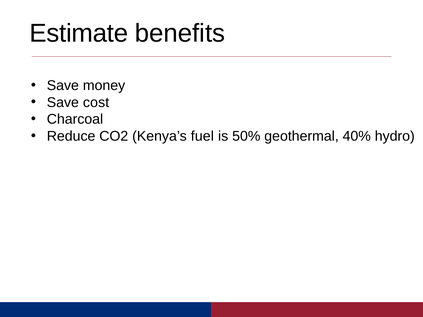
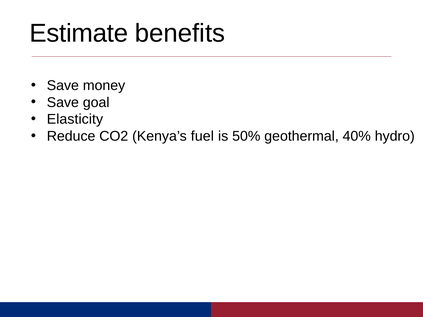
cost: cost -> goal
Charcoal: Charcoal -> Elasticity
